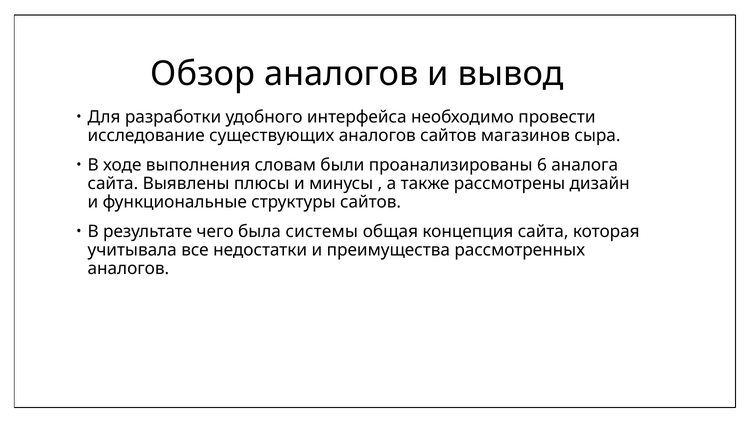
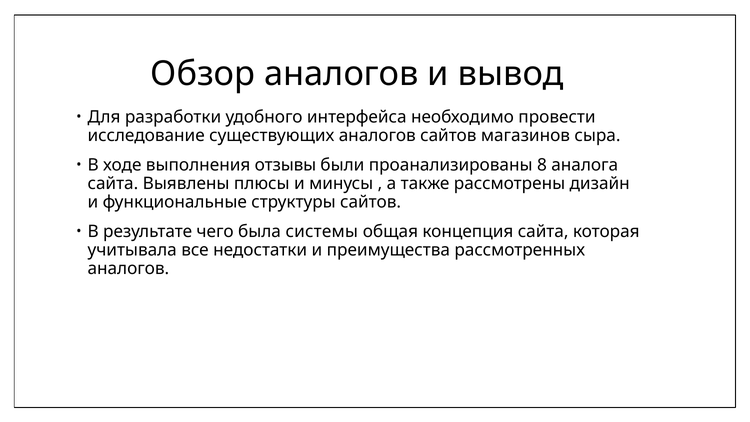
словам: словам -> отзывы
6: 6 -> 8
